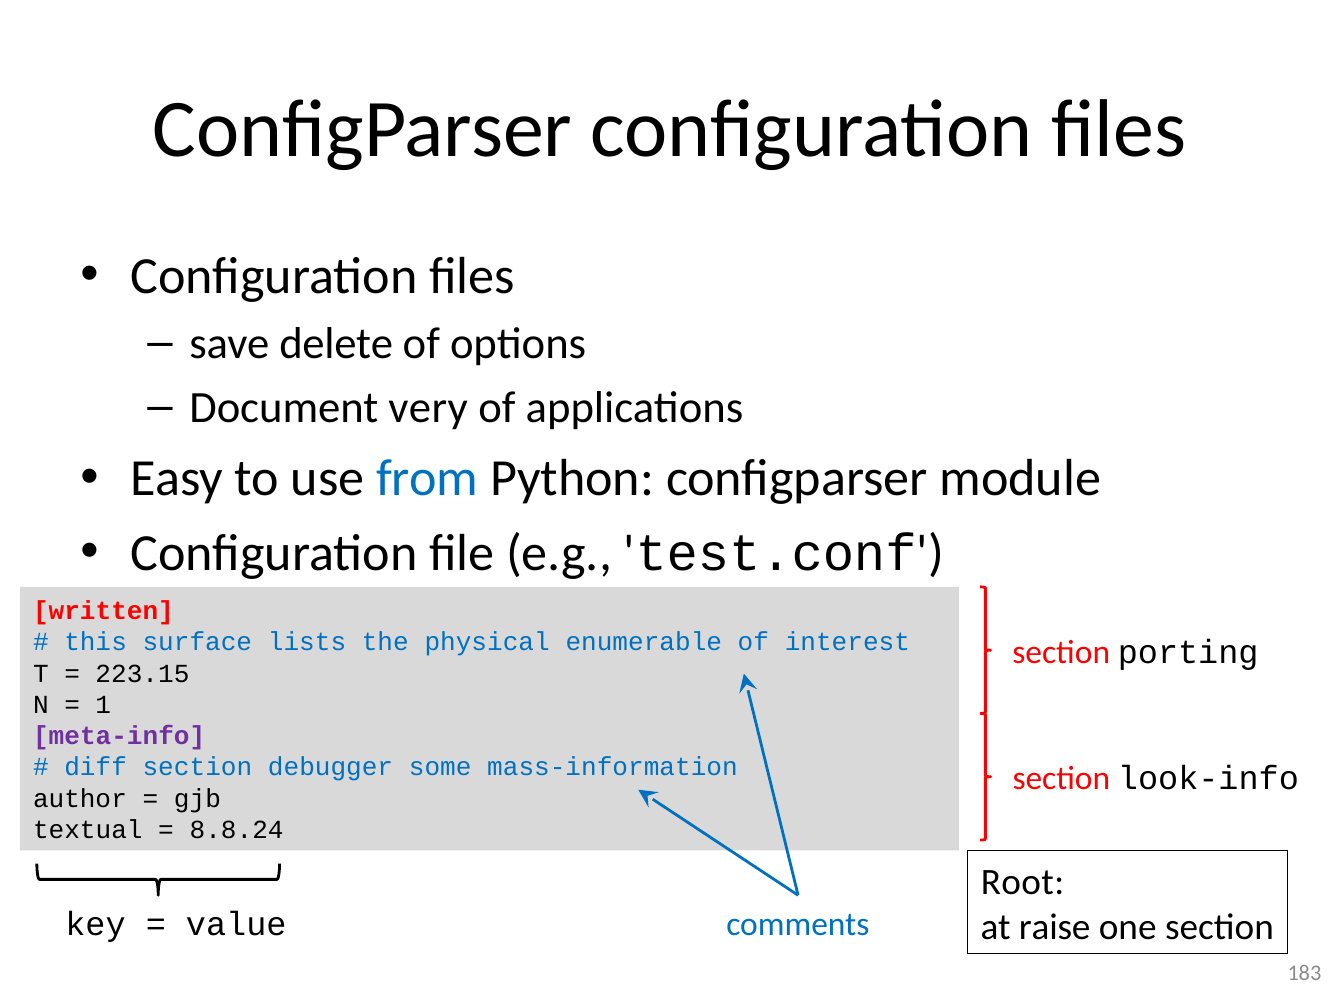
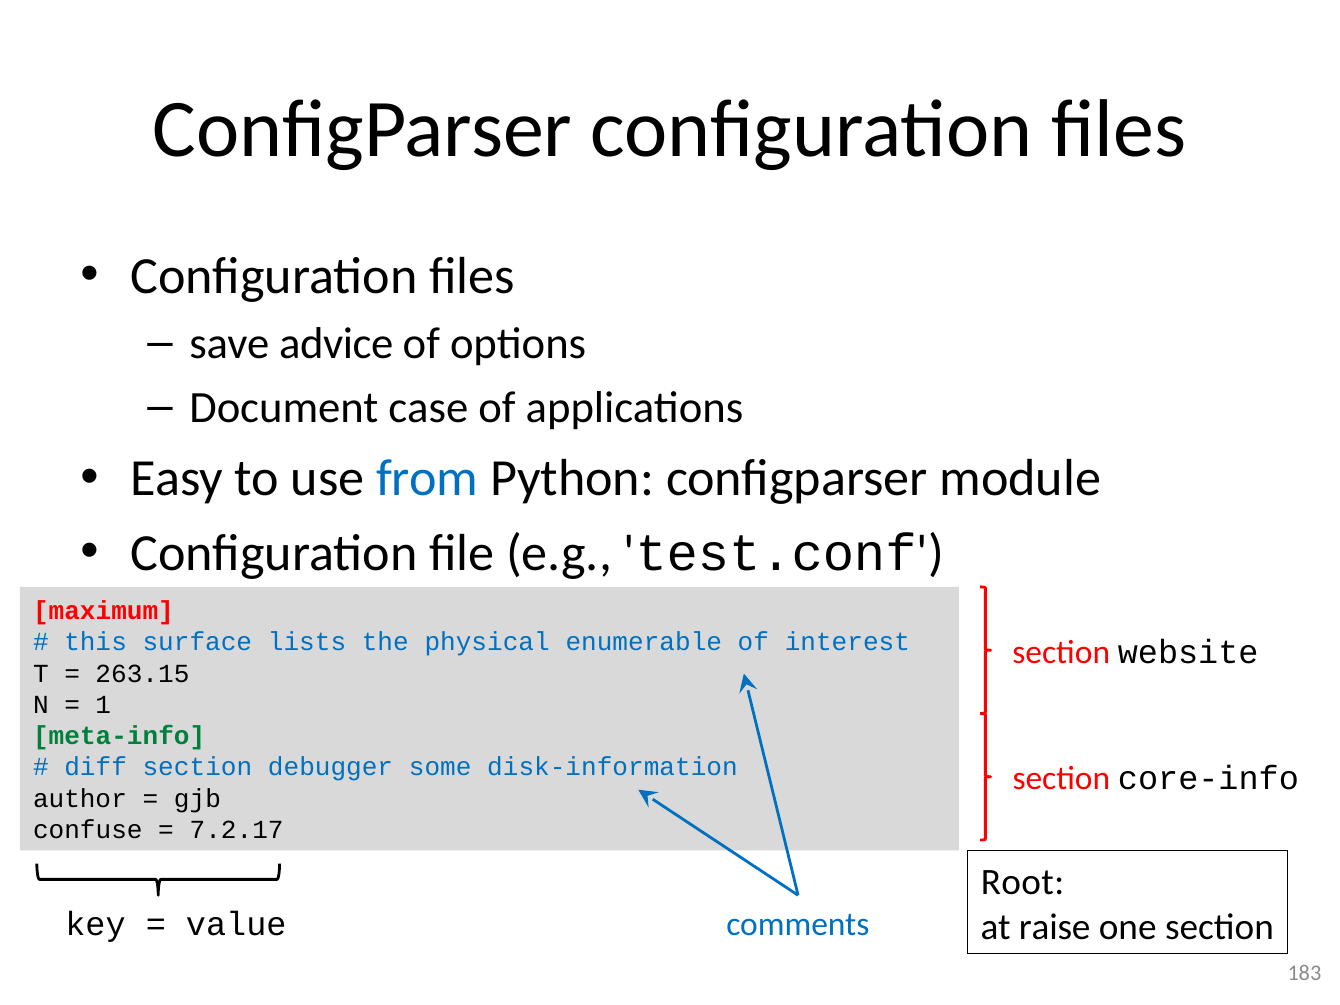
delete: delete -> advice
very: very -> case
written: written -> maximum
porting: porting -> website
223.15: 223.15 -> 263.15
meta-info colour: purple -> green
mass-information: mass-information -> disk-information
look-info: look-info -> core-info
textual: textual -> confuse
8.8.24: 8.8.24 -> 7.2.17
